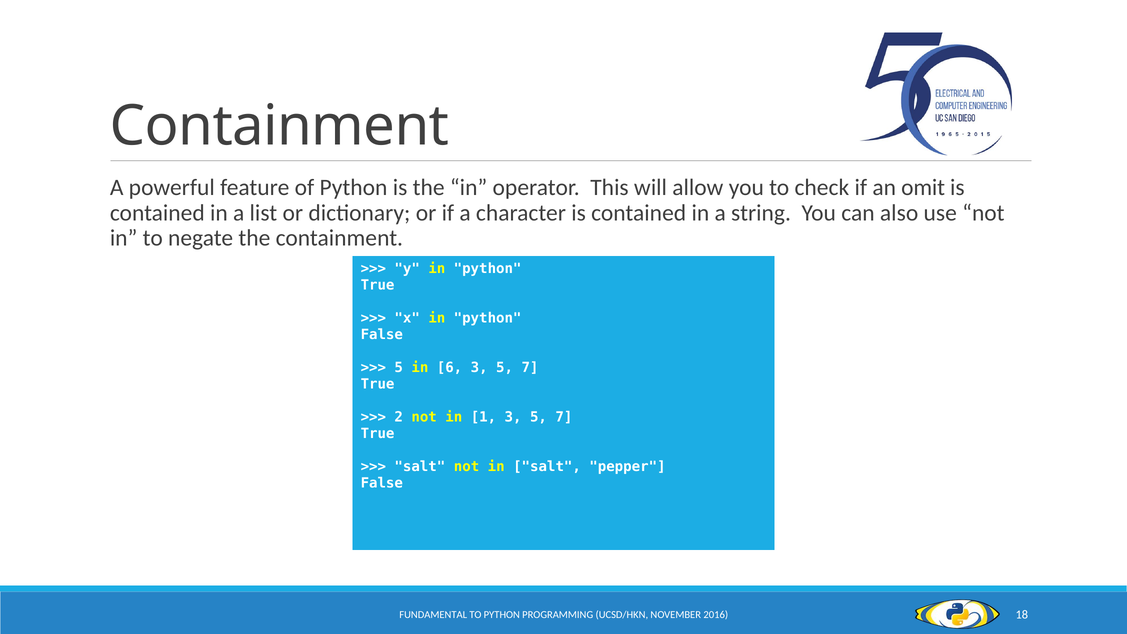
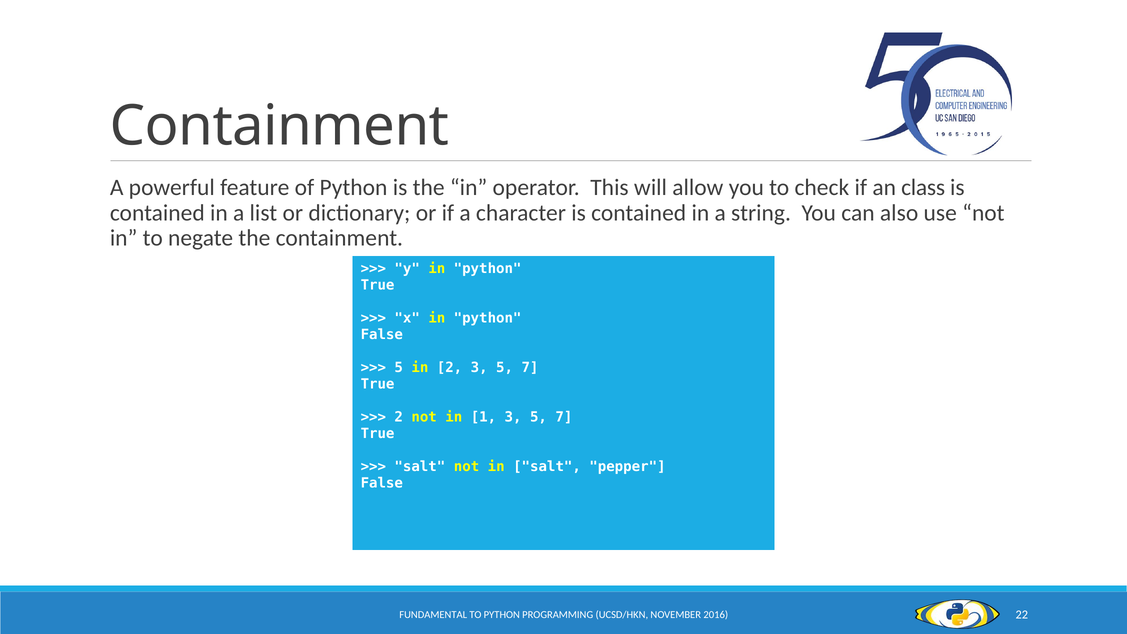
omit: omit -> class
in 6: 6 -> 2
18: 18 -> 22
